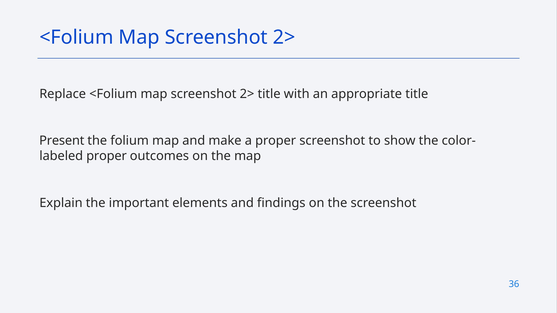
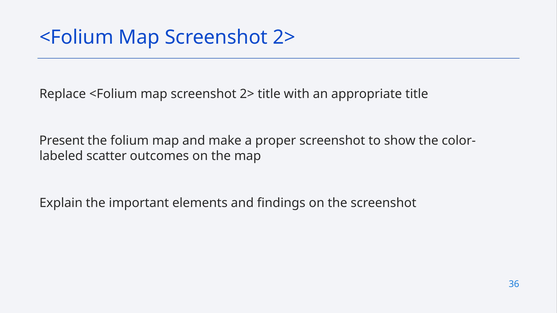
proper at (107, 156): proper -> scatter
